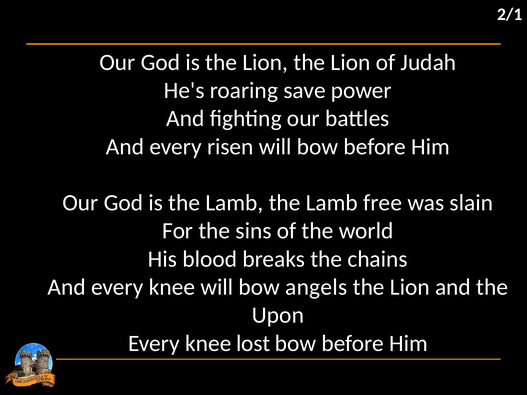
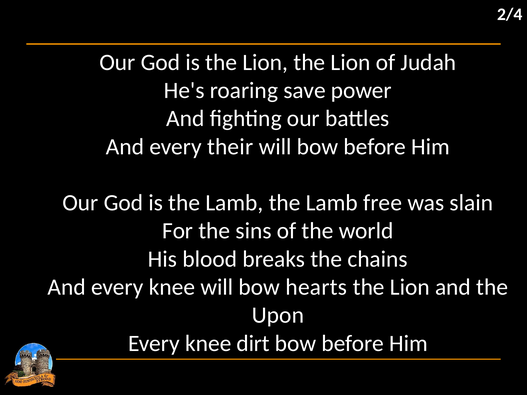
2/1: 2/1 -> 2/4
risen: risen -> their
angels: angels -> hearts
lost: lost -> dirt
